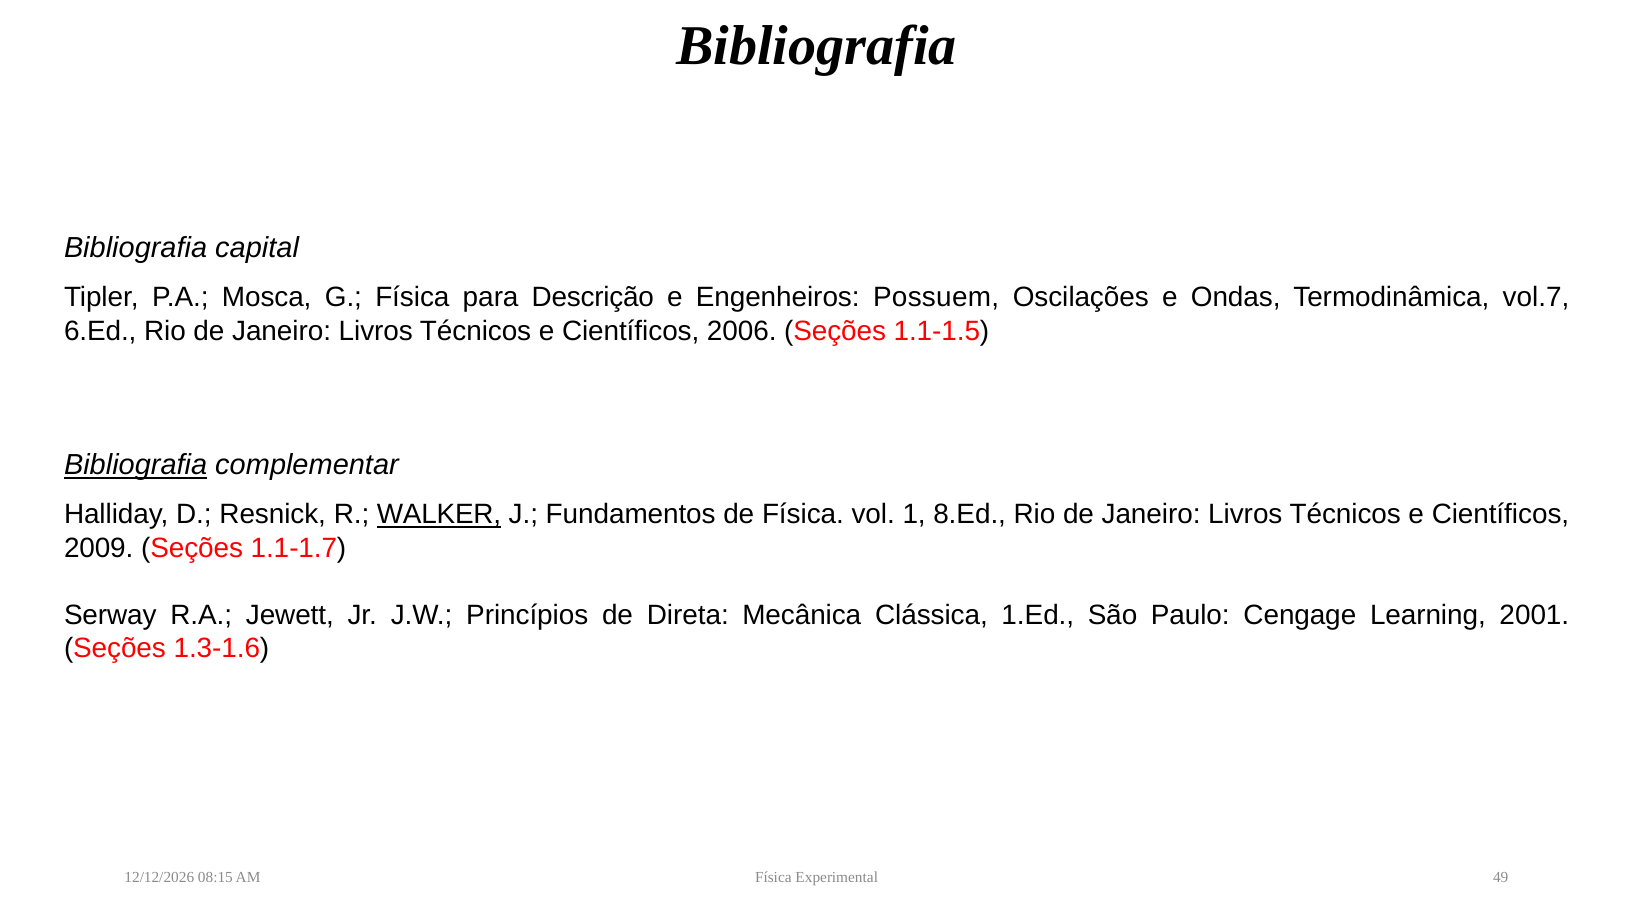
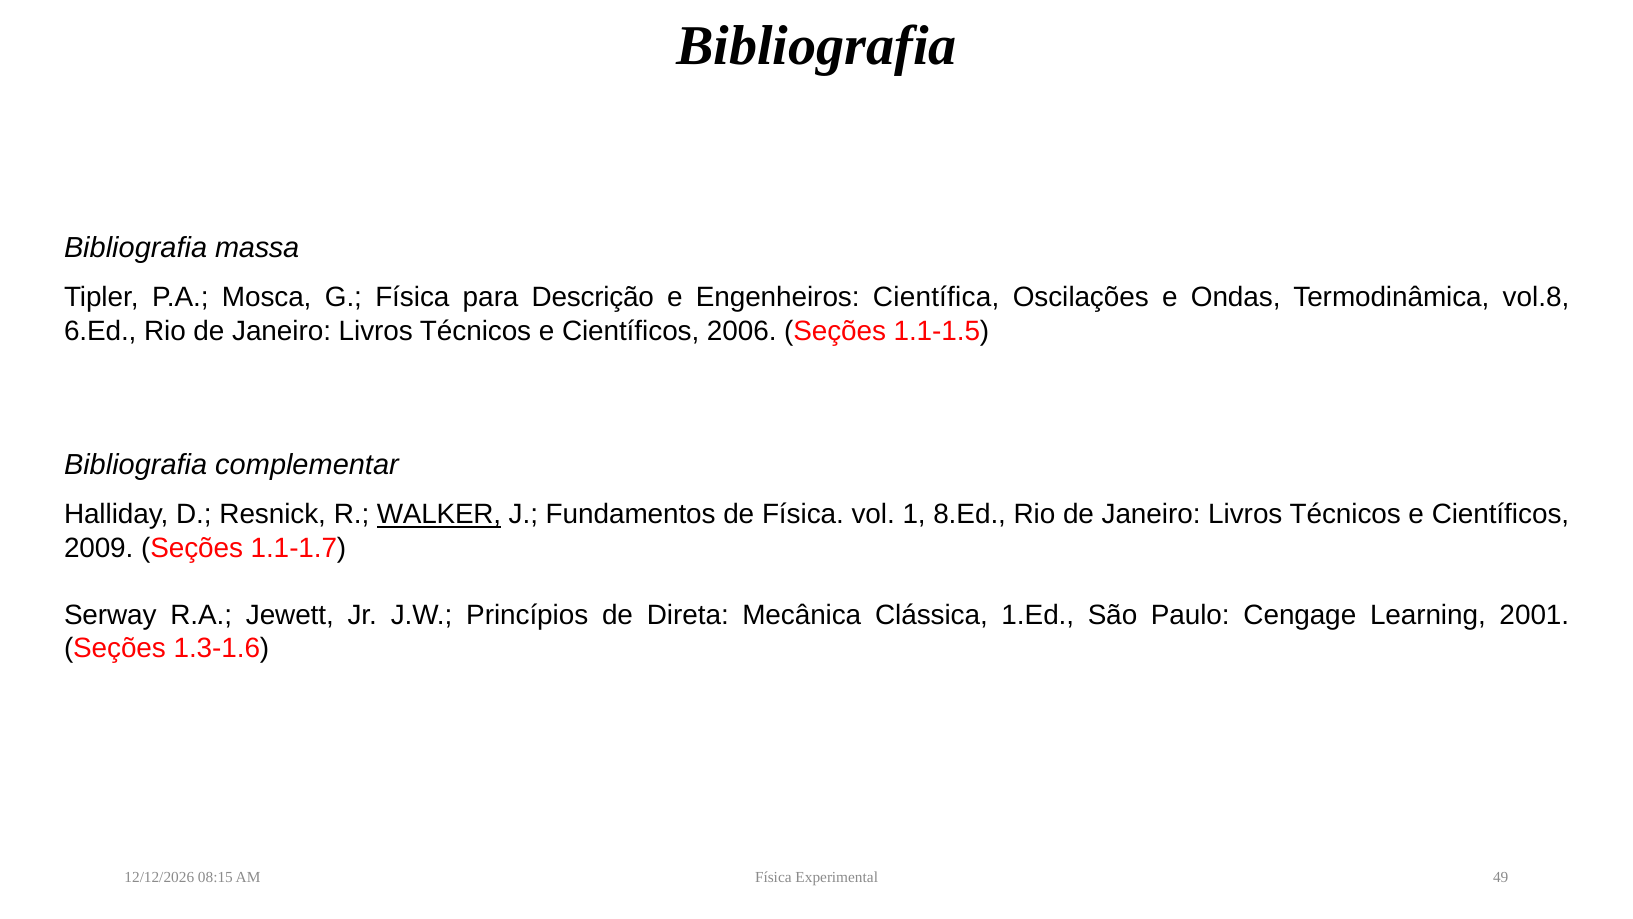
capital: capital -> massa
Possuem: Possuem -> Científica
vol.7: vol.7 -> vol.8
Bibliografia at (136, 465) underline: present -> none
